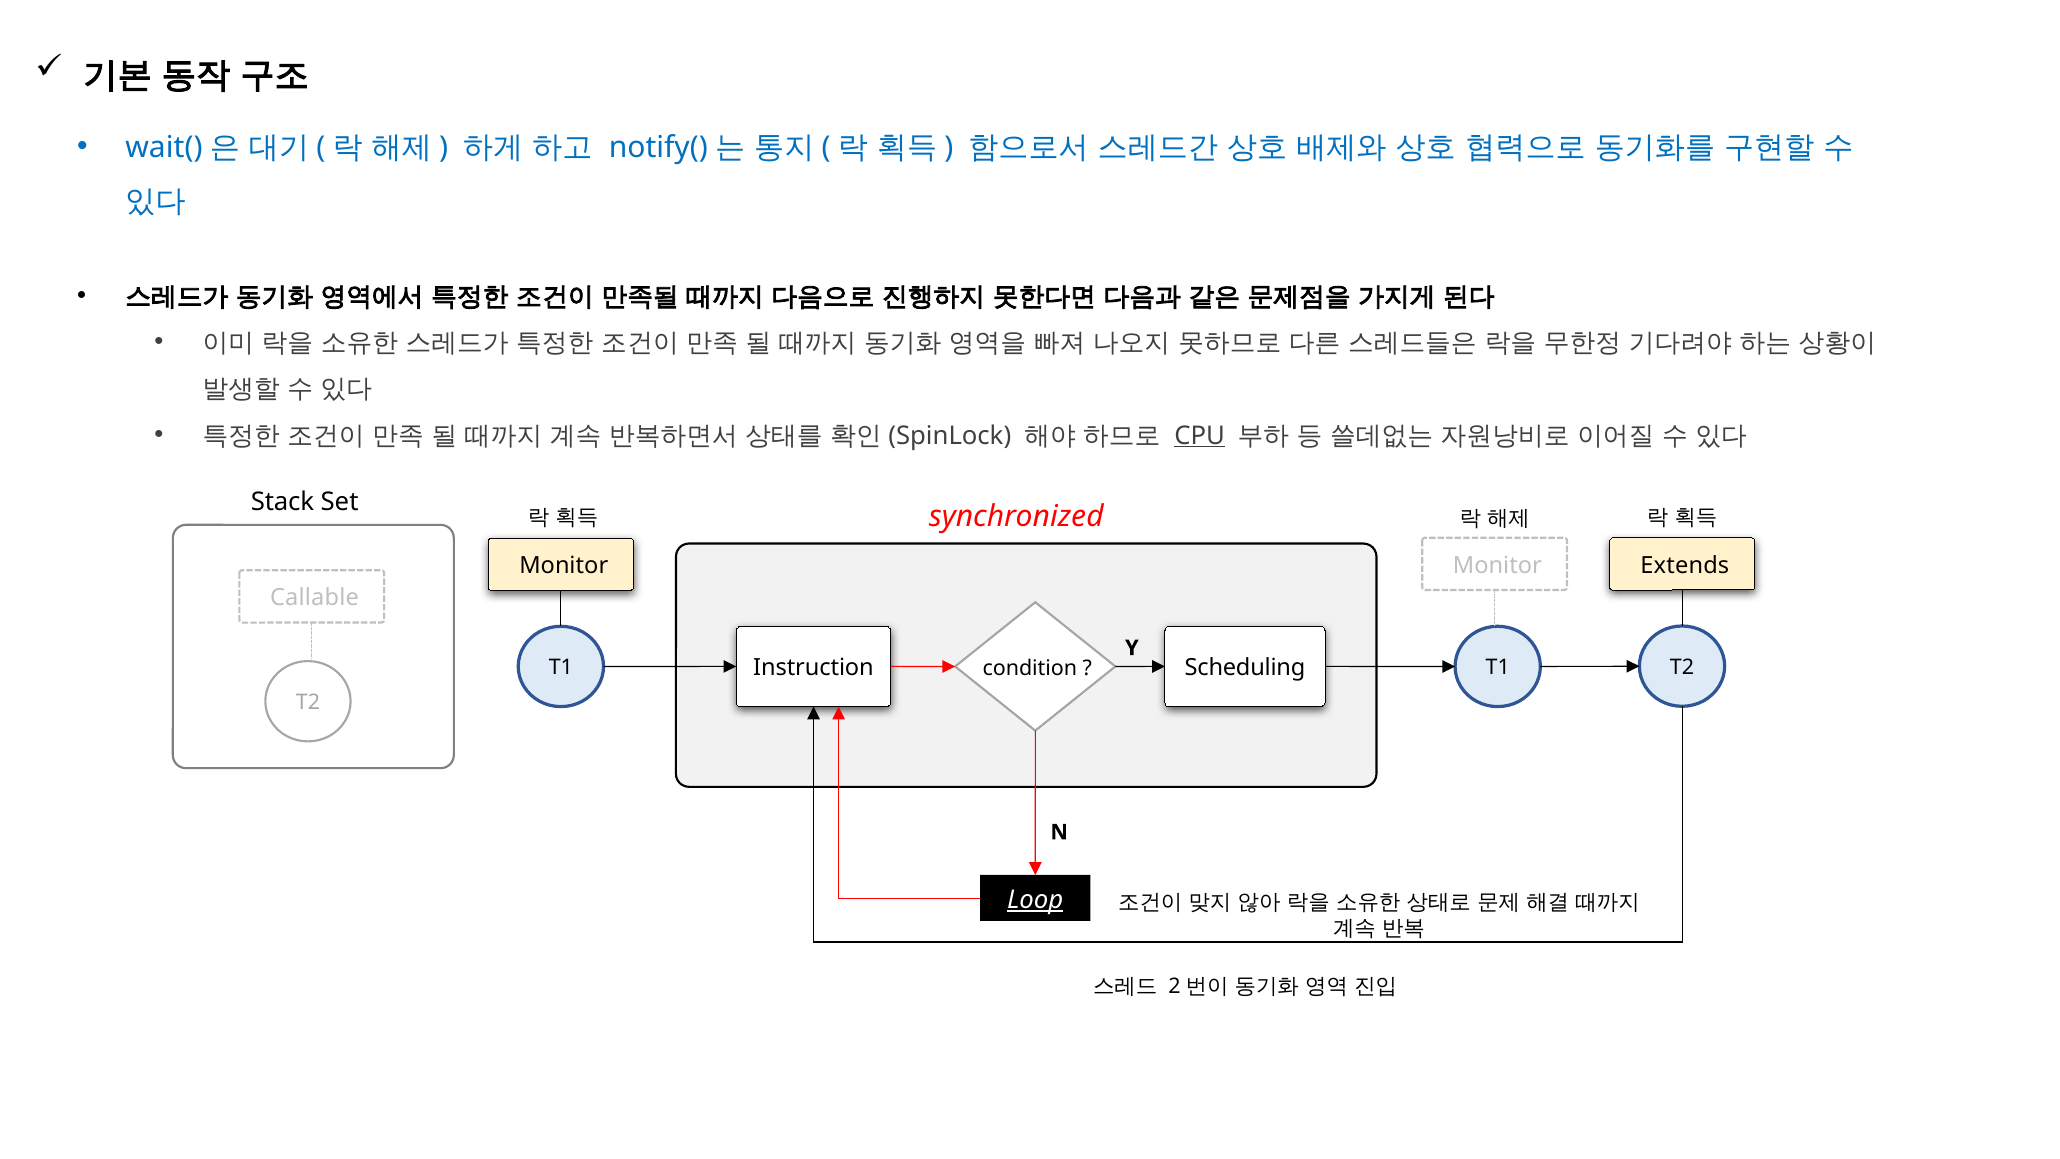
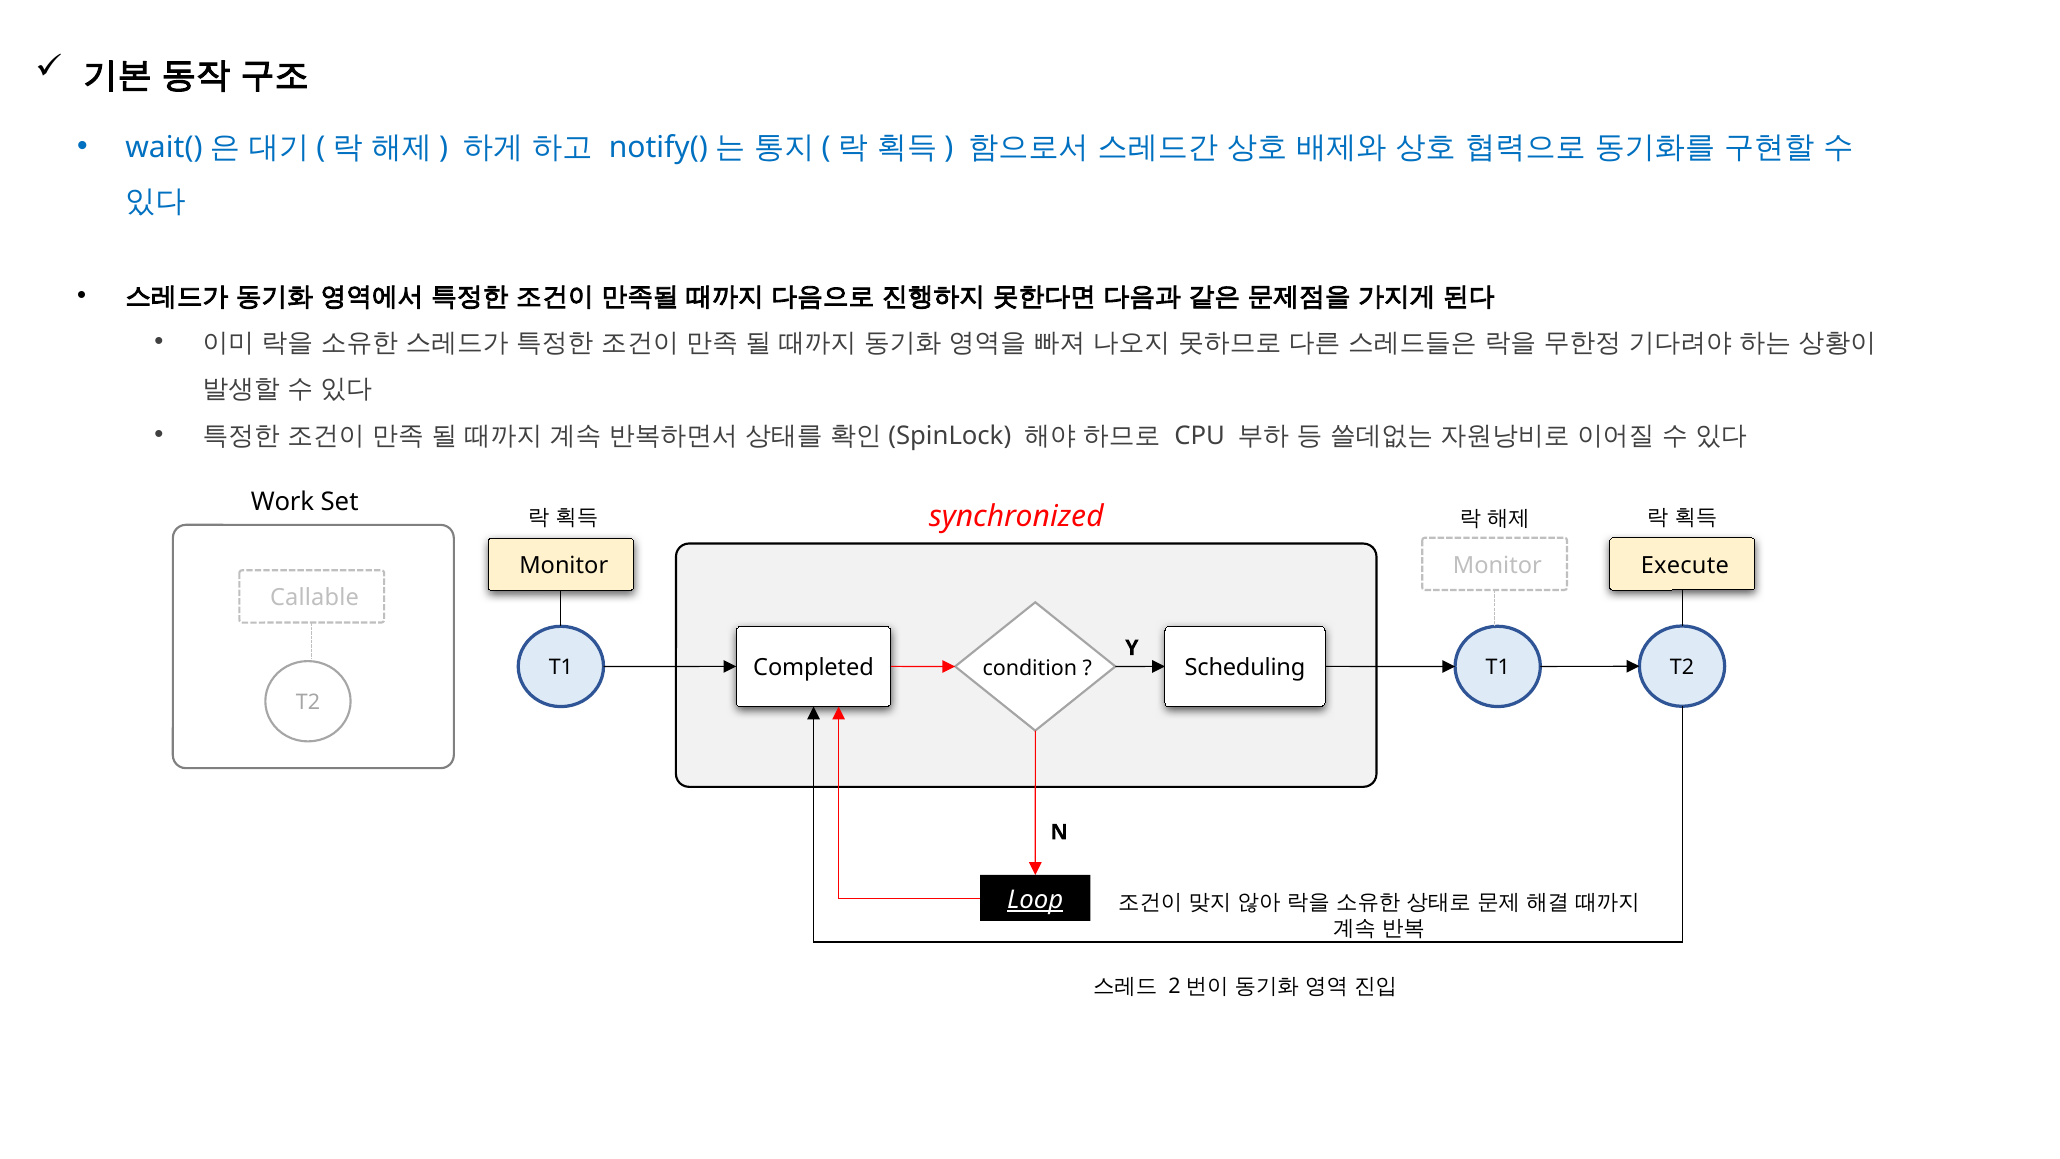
CPU underline: present -> none
Stack: Stack -> Work
Extends: Extends -> Execute
Instruction: Instruction -> Completed
